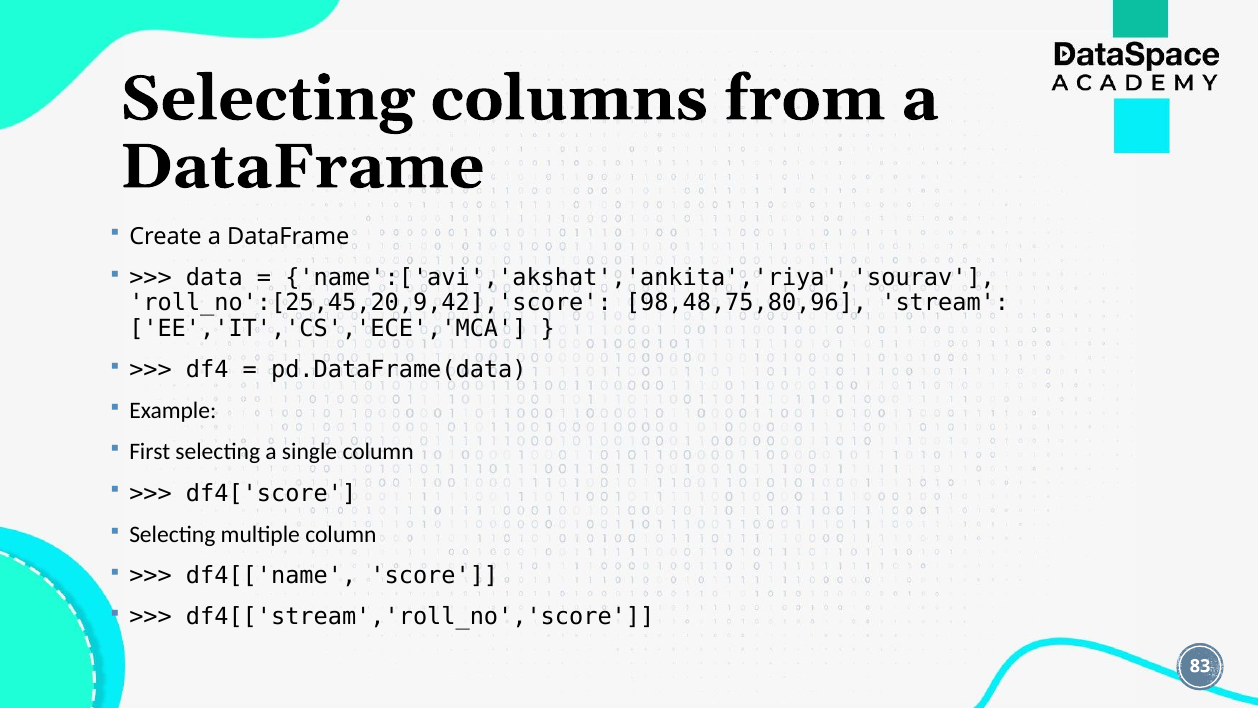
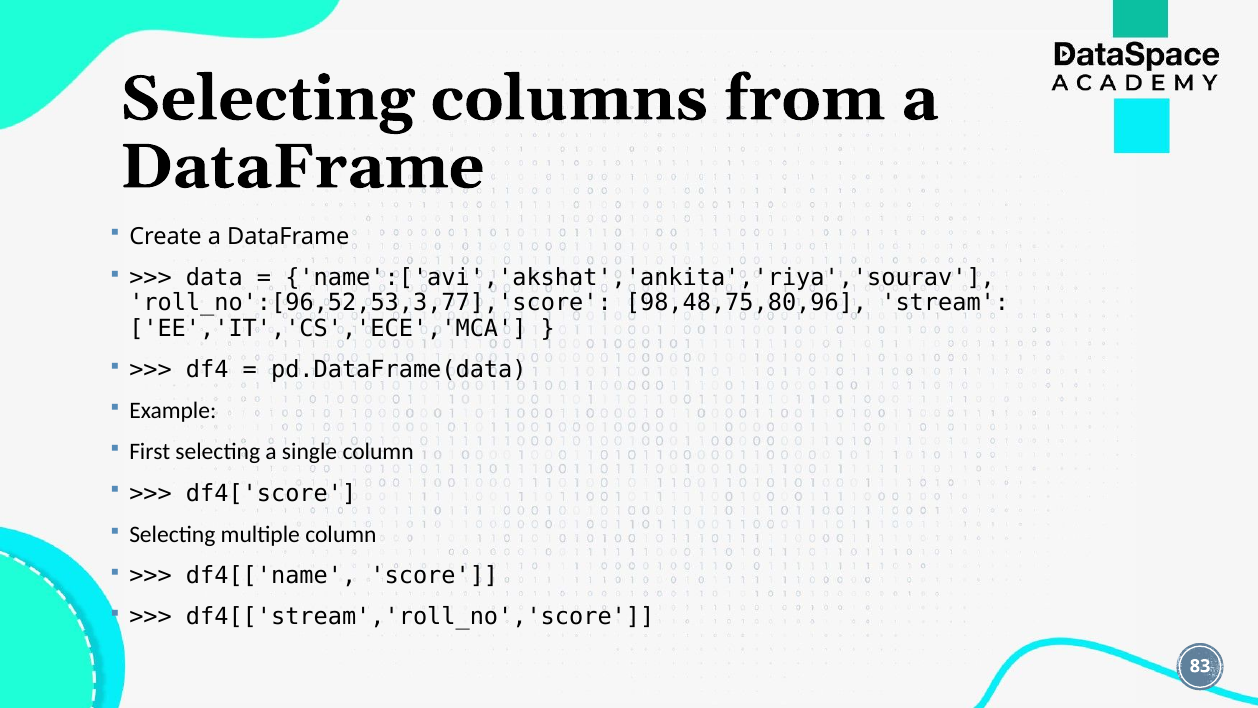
roll_no':[25,45,20,9,42],'score: roll_no':[25,45,20,9,42],'score -> roll_no':[96,52,53,3,77],'score
